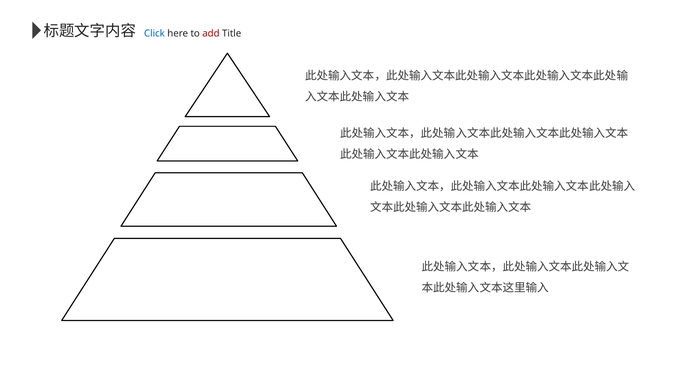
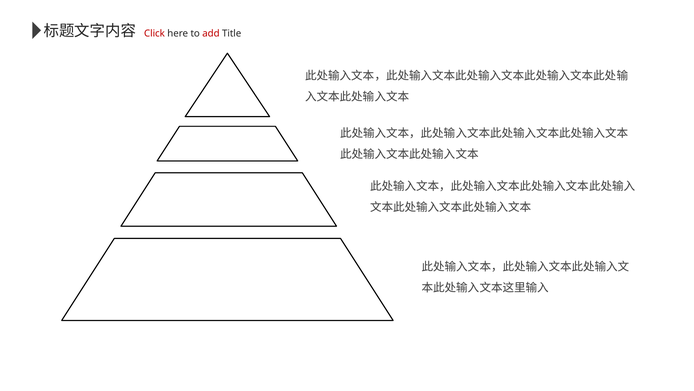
Click colour: blue -> red
